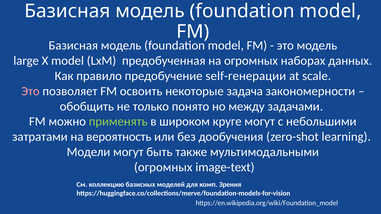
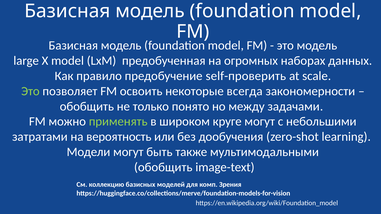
self-генерации: self-генерации -> self-проверить
Это at (30, 91) colour: pink -> light green
задача: задача -> всегда
огромных at (163, 167): огромных -> обобщить
